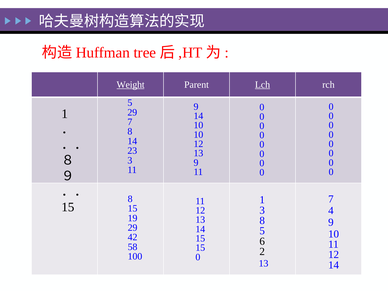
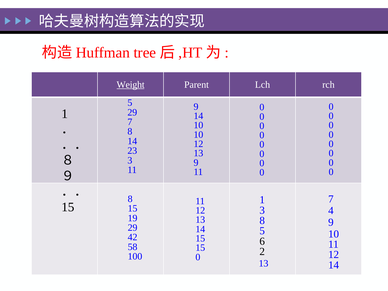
Lch underline: present -> none
